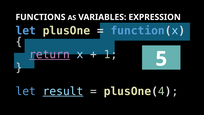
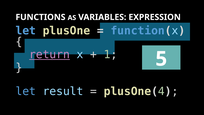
result underline: present -> none
